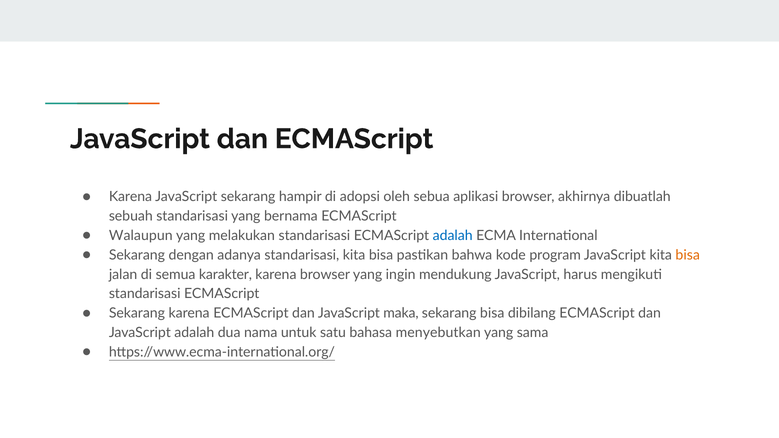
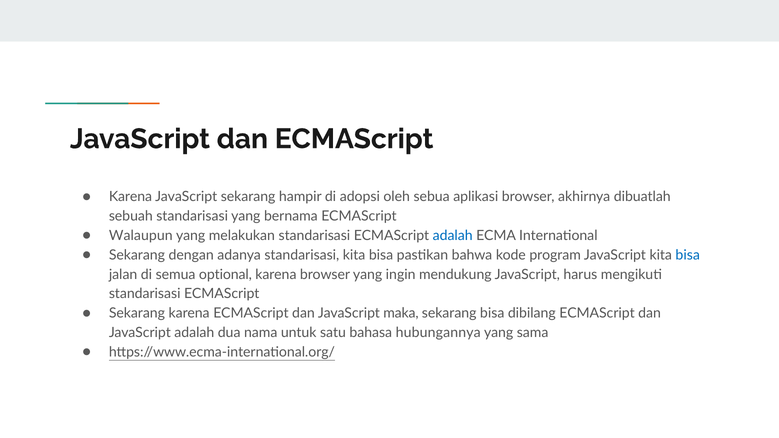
bisa at (688, 255) colour: orange -> blue
karakter: karakter -> optional
menyebutkan: menyebutkan -> hubungannya
